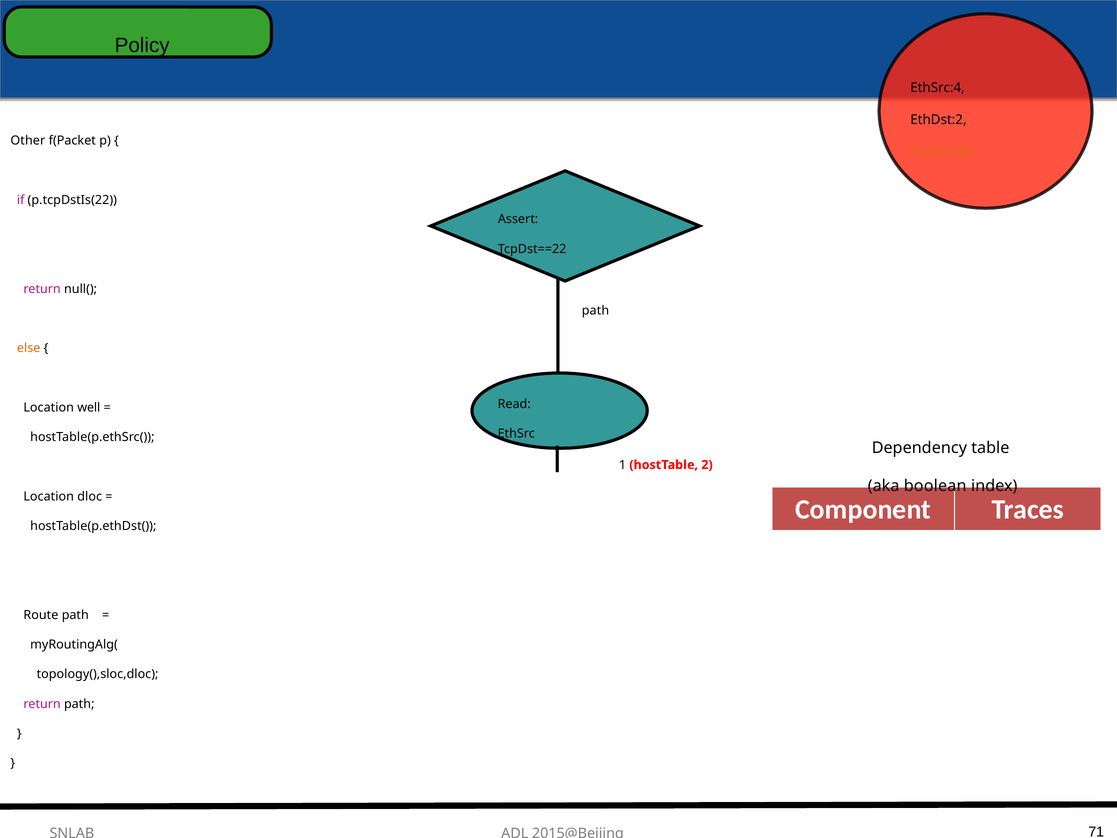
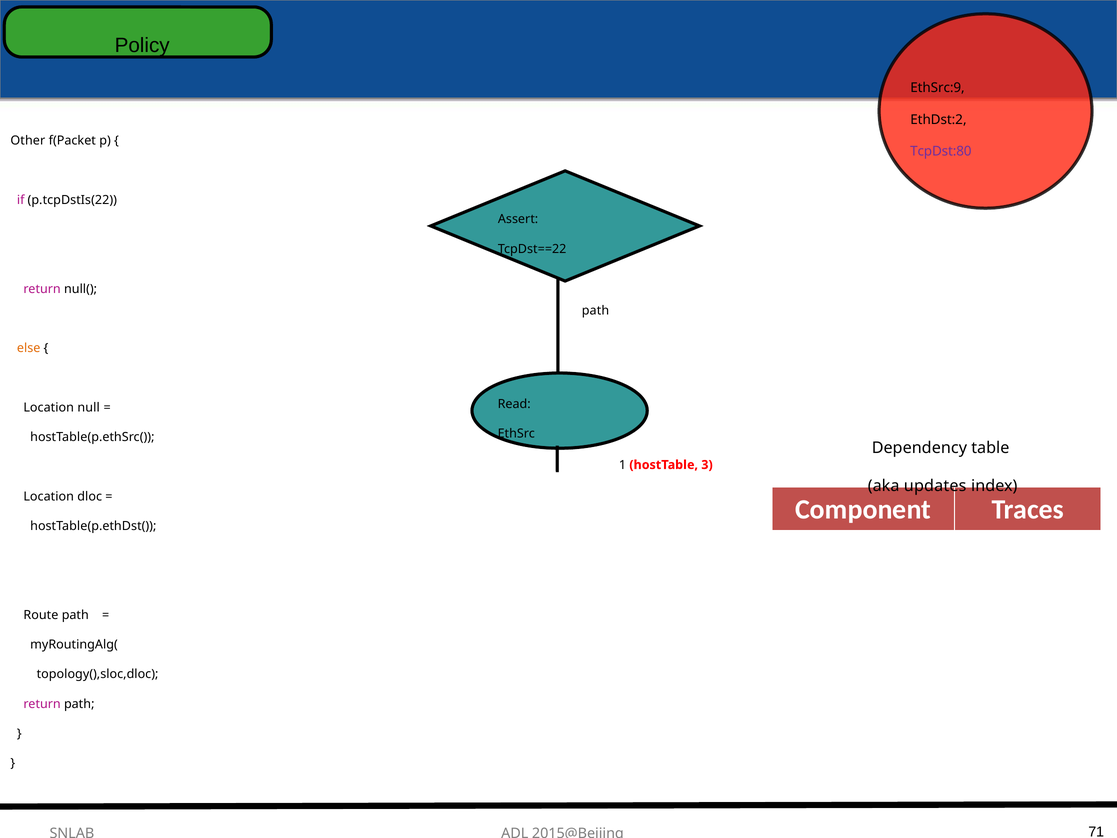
EthSrc:4: EthSrc:4 -> EthSrc:9
TcpDst:80 colour: orange -> purple
well: well -> null
2: 2 -> 3
boolean: boolean -> updates
